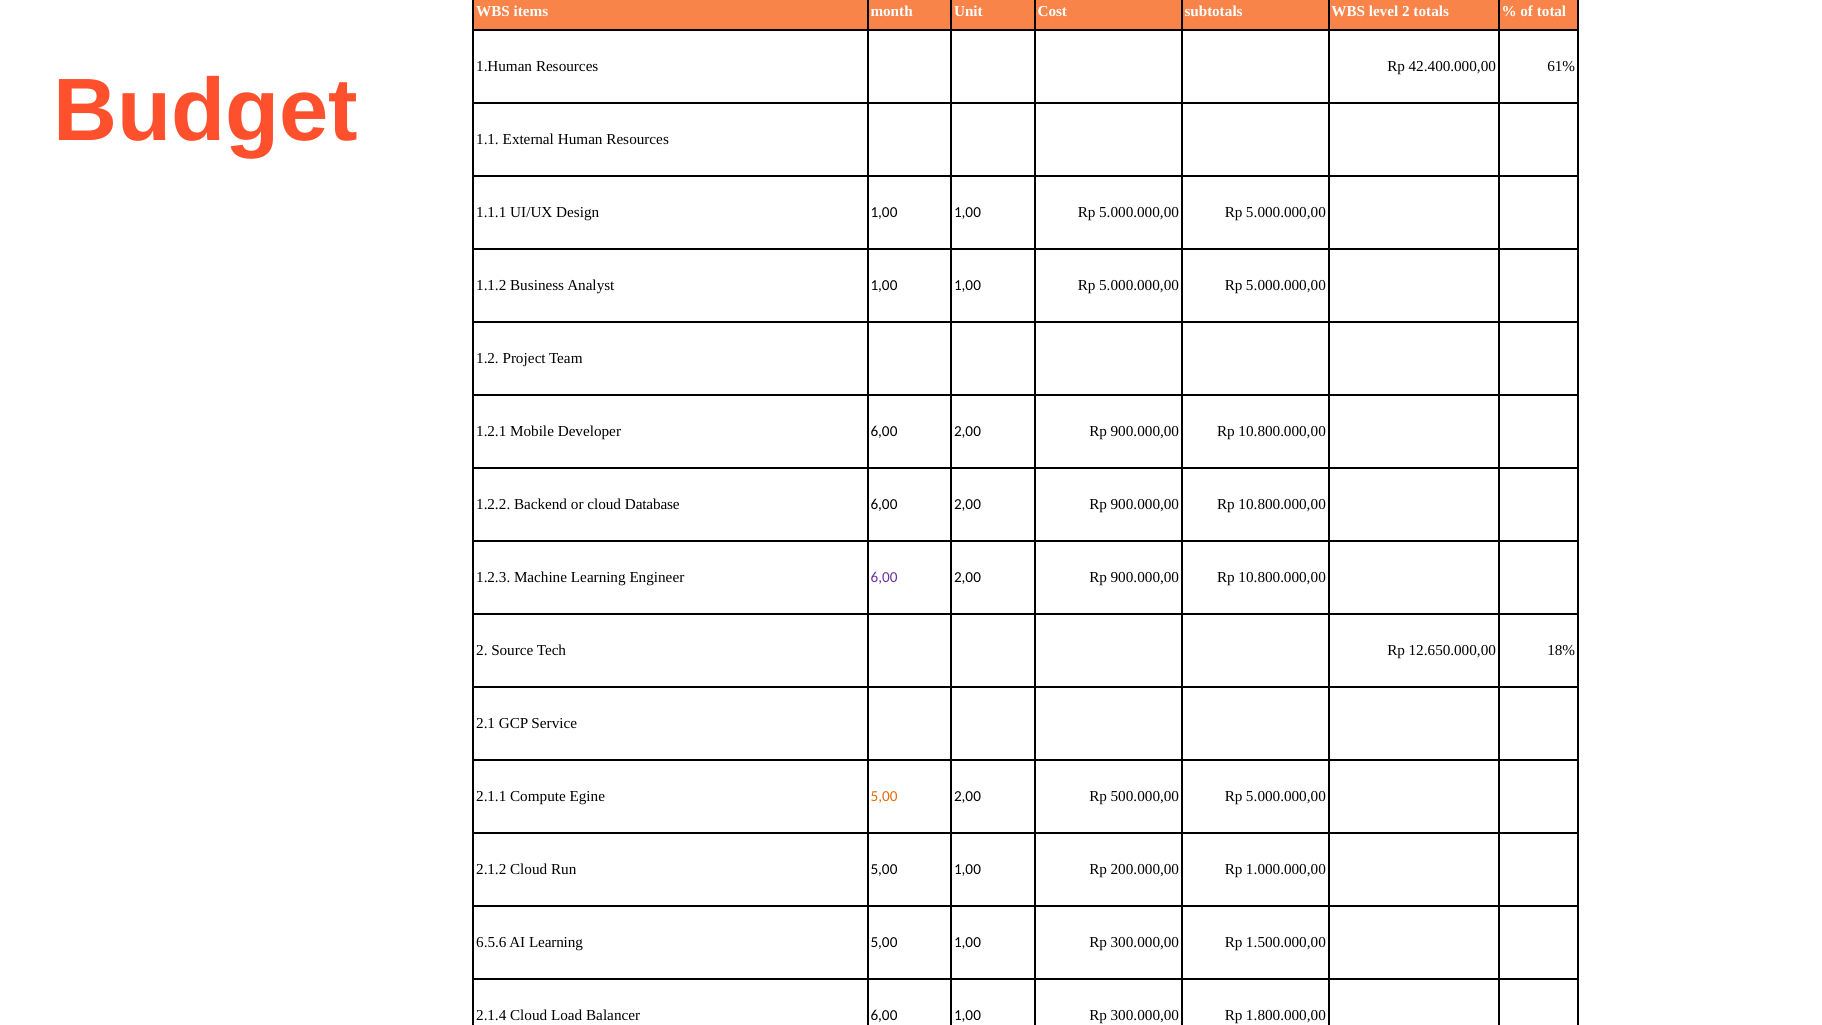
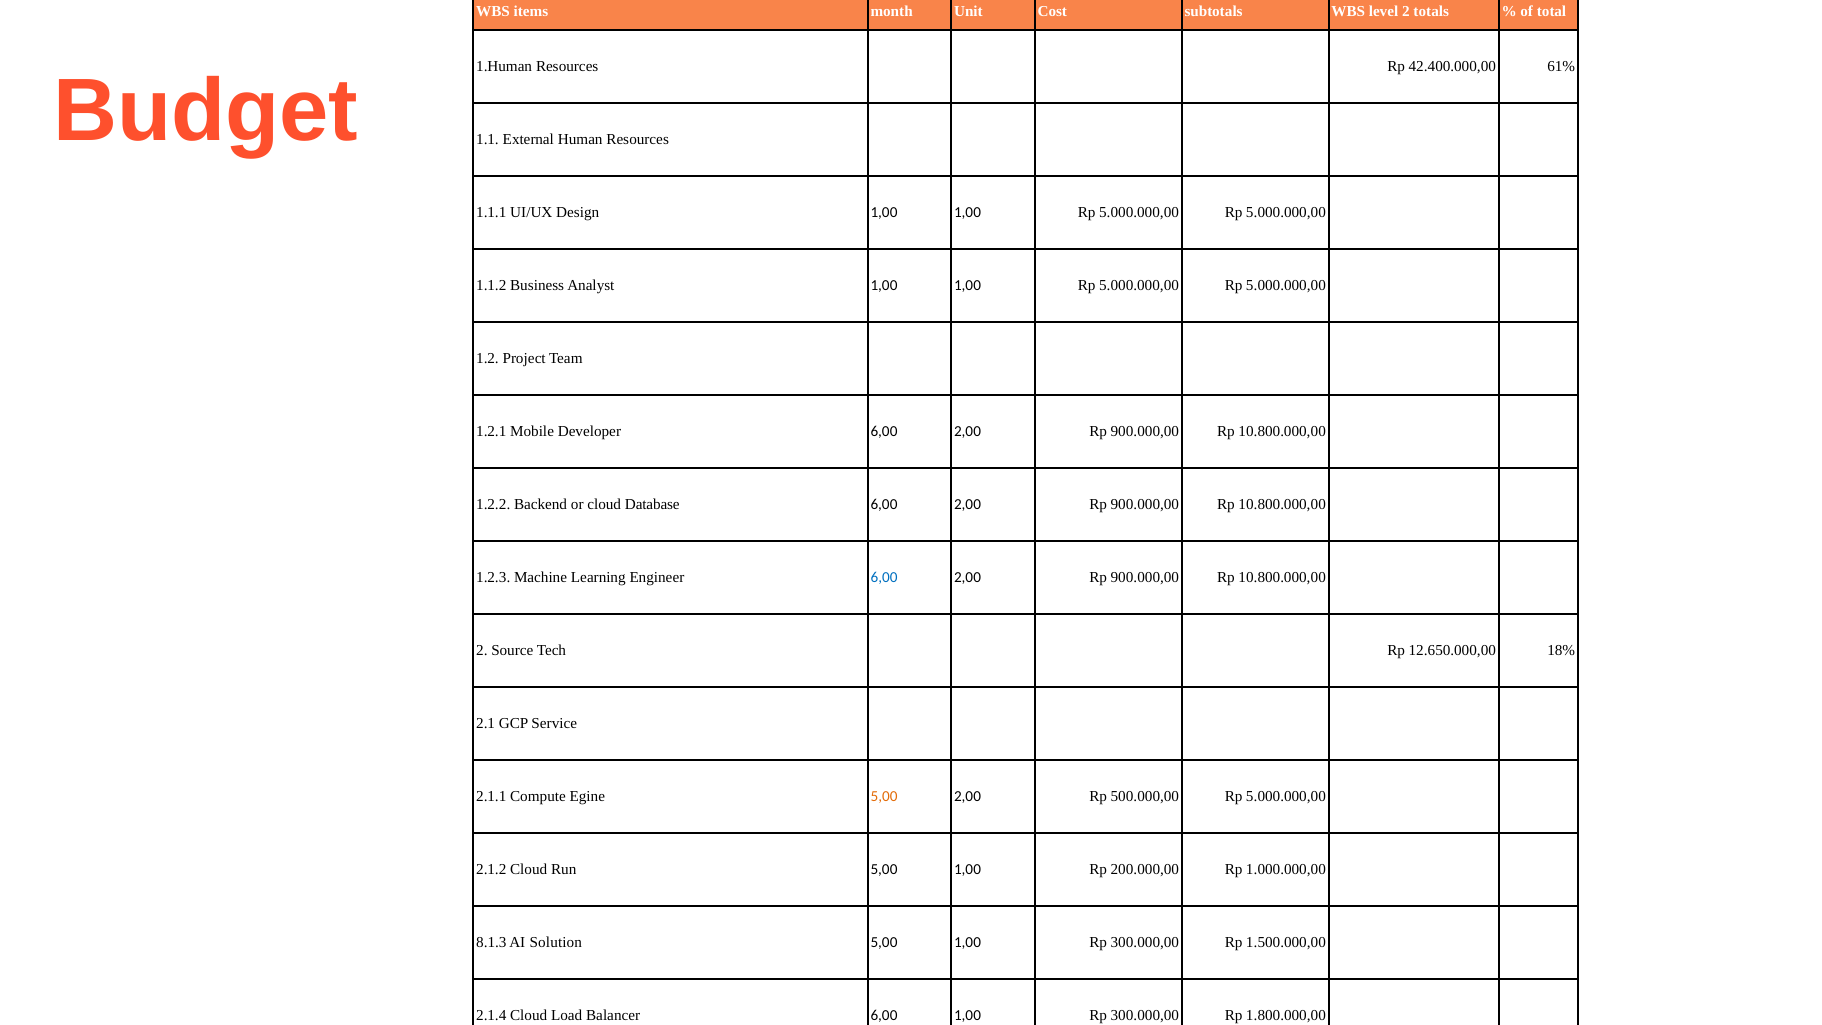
6,00 at (884, 578) colour: purple -> blue
6.5.6: 6.5.6 -> 8.1.3
AI Learning: Learning -> Solution
